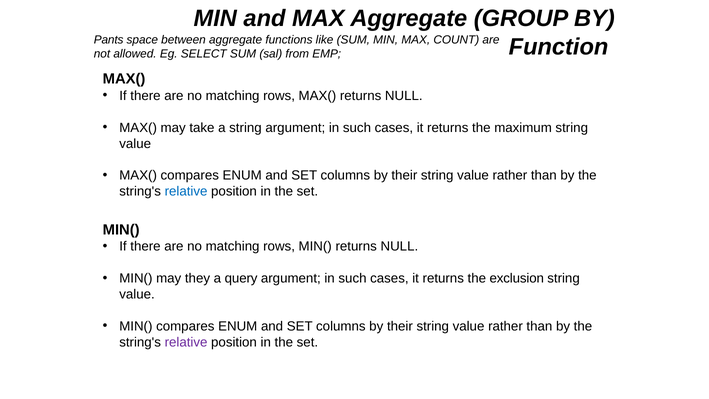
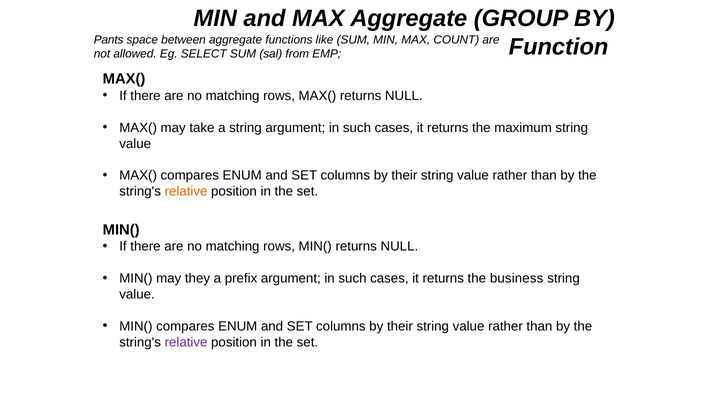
relative at (186, 191) colour: blue -> orange
query: query -> prefix
exclusion: exclusion -> business
